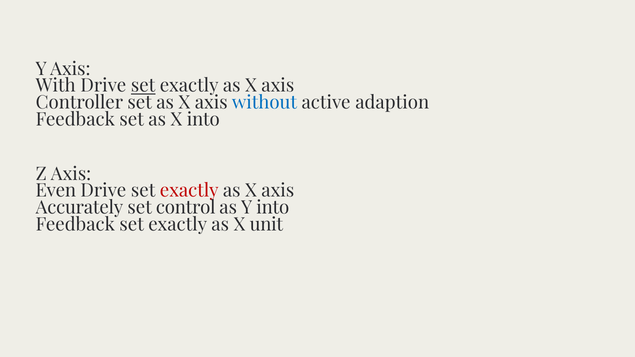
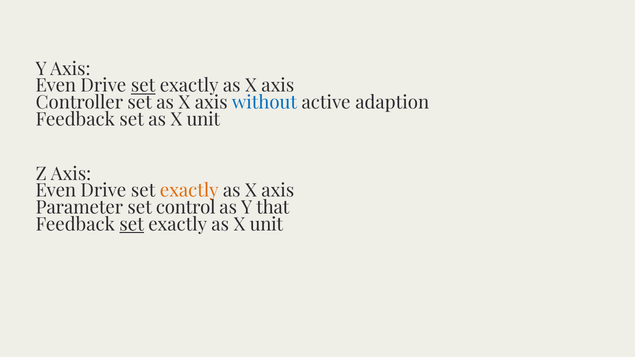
With at (56, 86): With -> Even
set as X into: into -> unit
exactly at (189, 191) colour: red -> orange
Accurately: Accurately -> Parameter
Y into: into -> that
set at (132, 225) underline: none -> present
